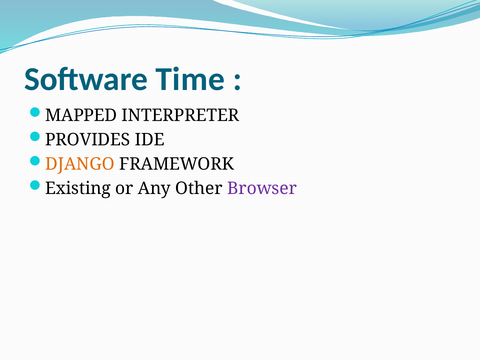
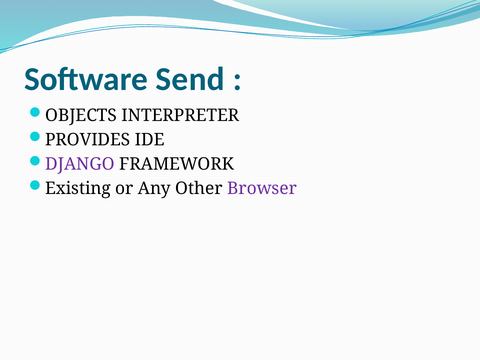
Time: Time -> Send
MAPPED: MAPPED -> OBJECTS
DJANGO colour: orange -> purple
